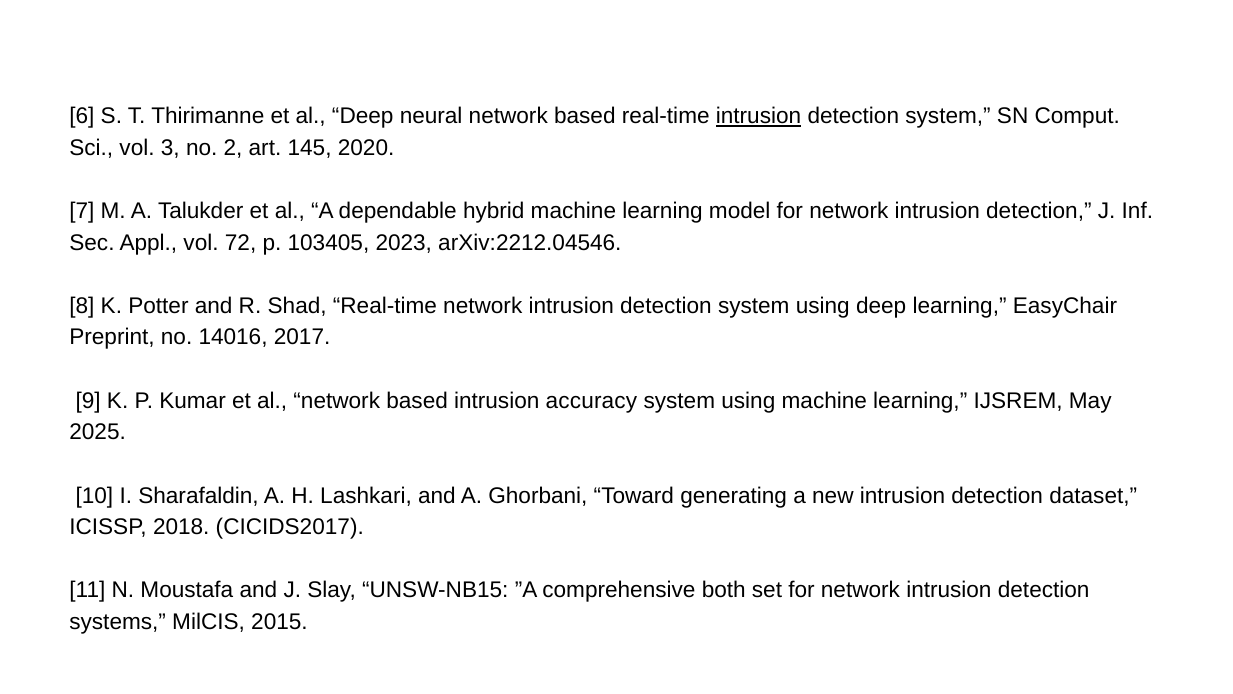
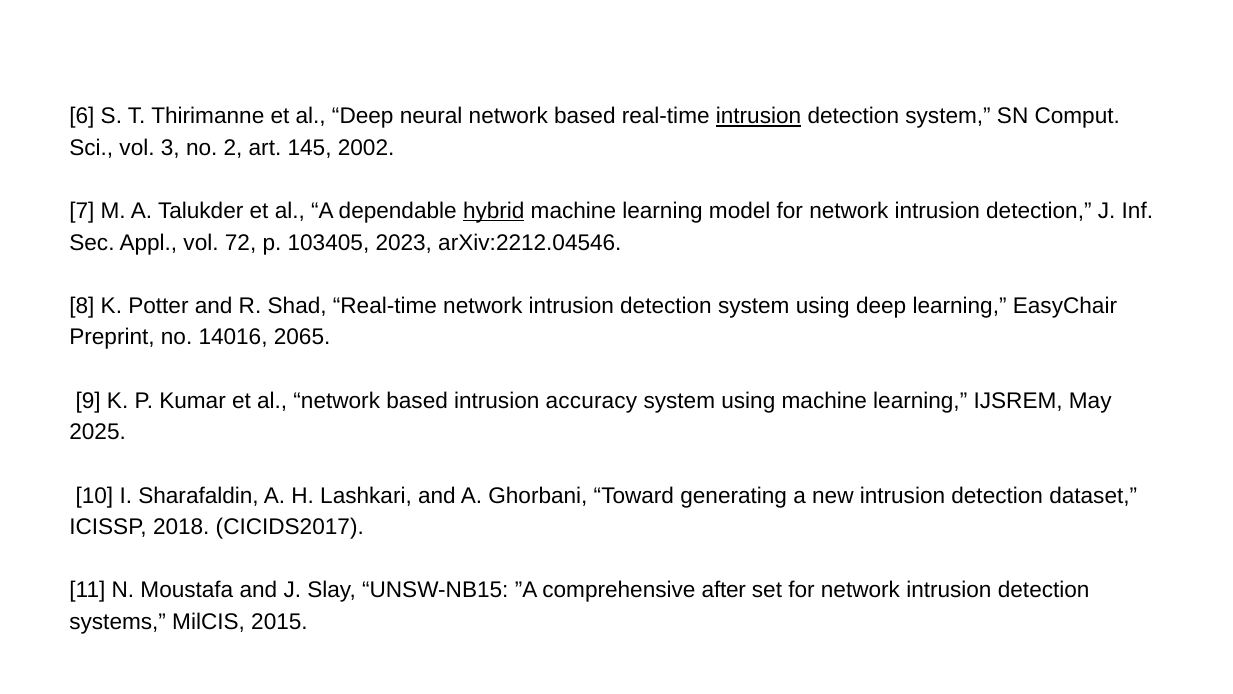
2020: 2020 -> 2002
hybrid underline: none -> present
2017: 2017 -> 2065
both: both -> after
